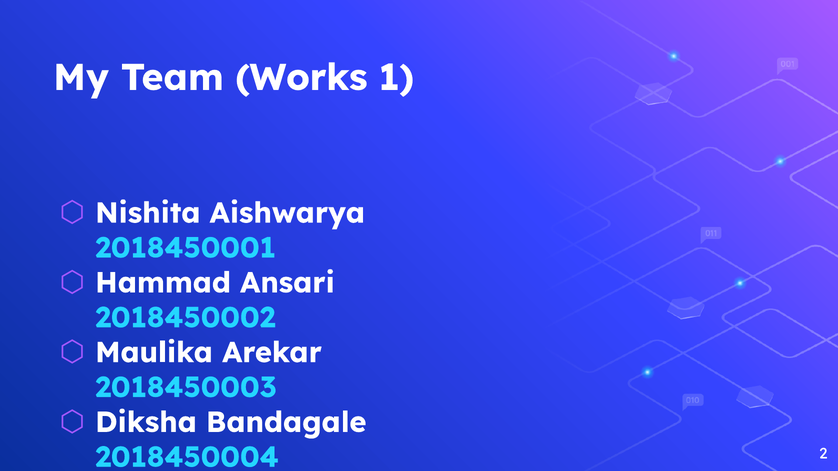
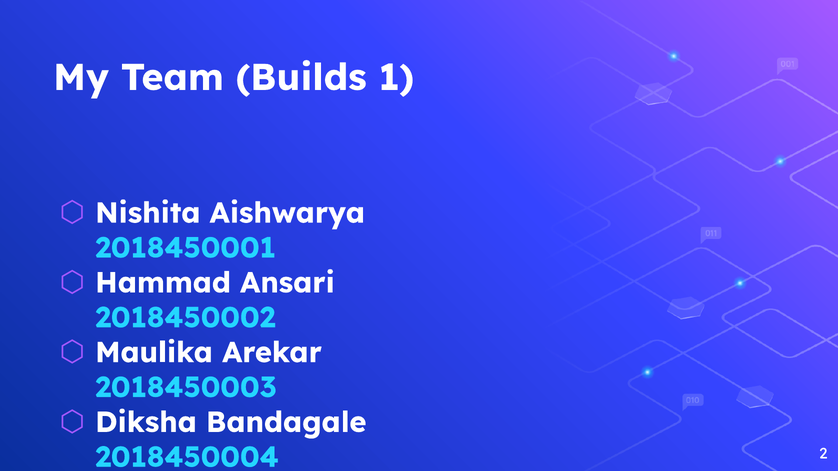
Works: Works -> Builds
